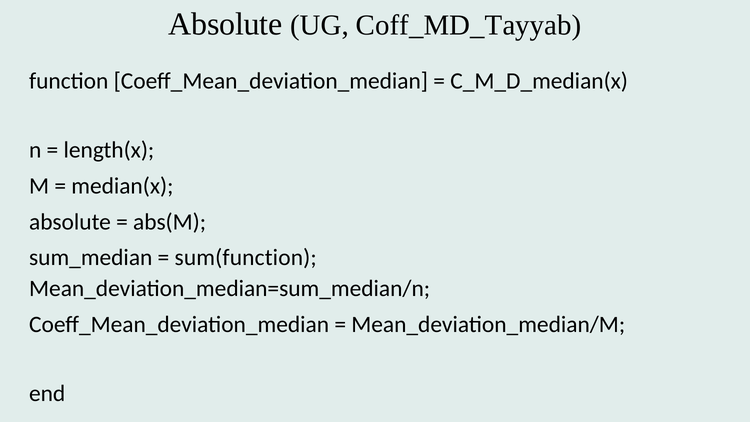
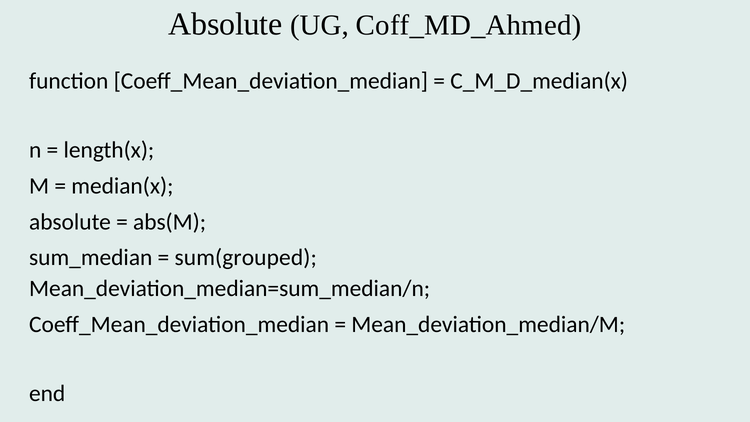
Coff_MD_Tayyab: Coff_MD_Tayyab -> Coff_MD_Ahmed
sum(function: sum(function -> sum(grouped
